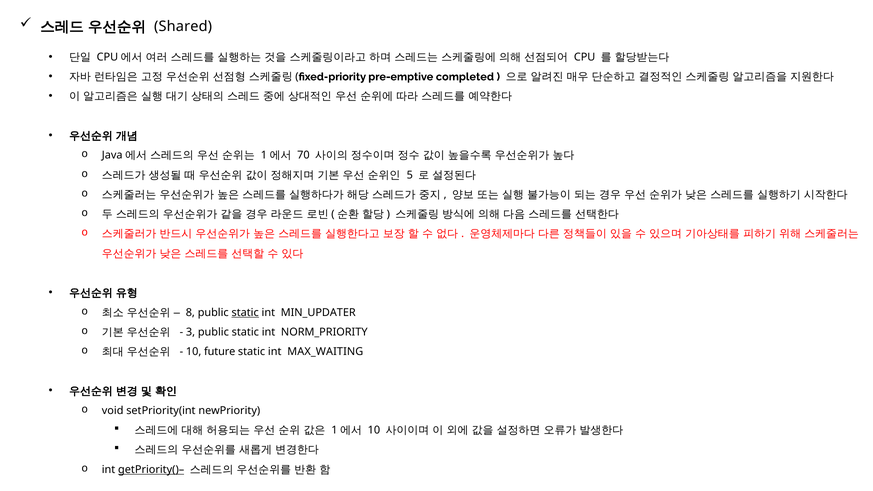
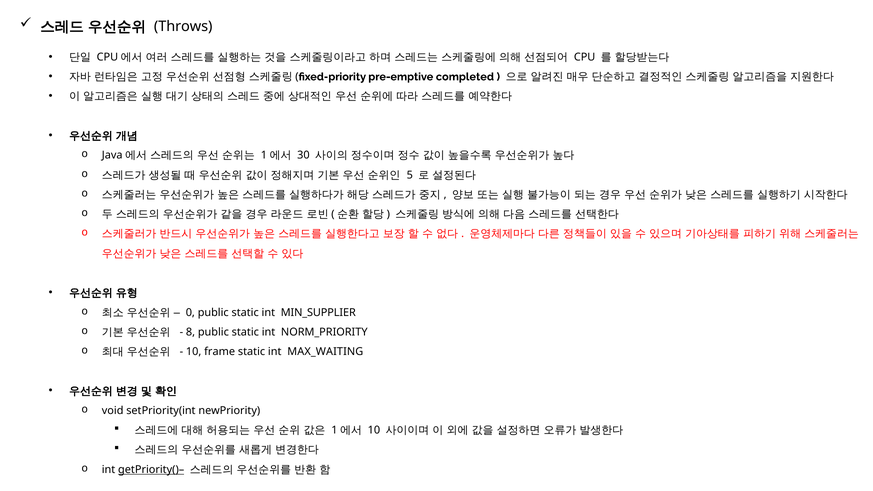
Shared: Shared -> Throws
70: 70 -> 30
8: 8 -> 0
static at (245, 312) underline: present -> none
MIN_UPDATER: MIN_UPDATER -> MIN_SUPPLIER
3: 3 -> 8
future: future -> frame
